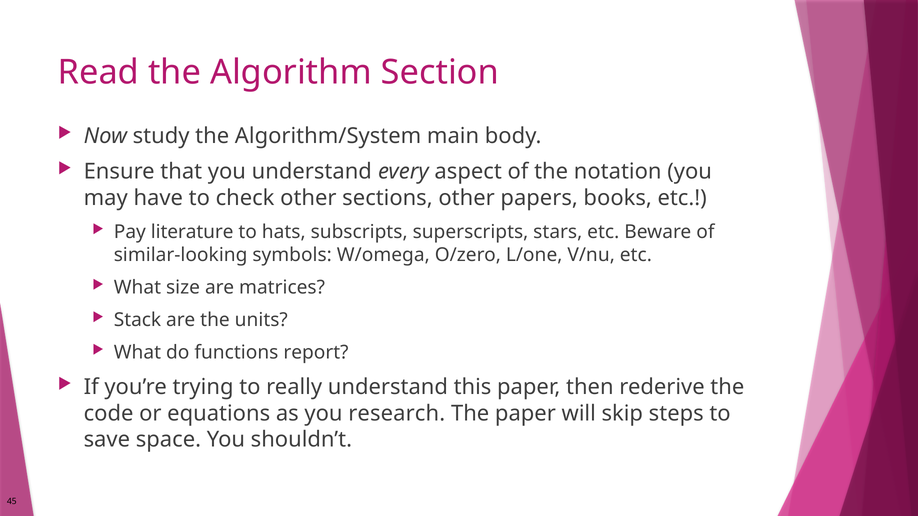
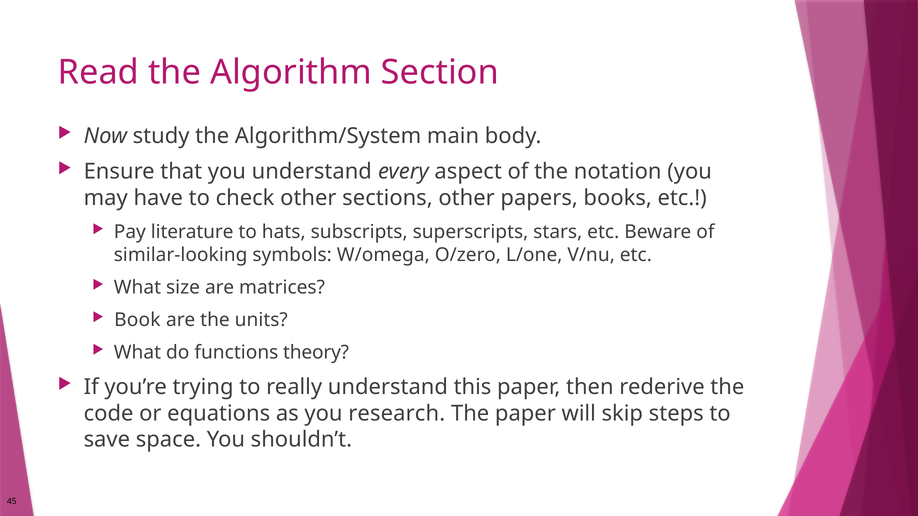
Stack: Stack -> Book
report: report -> theory
